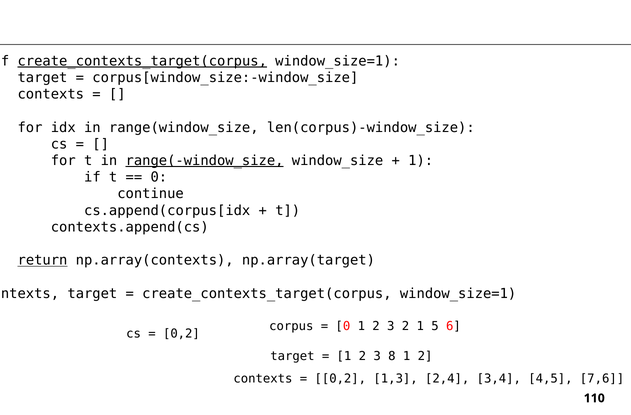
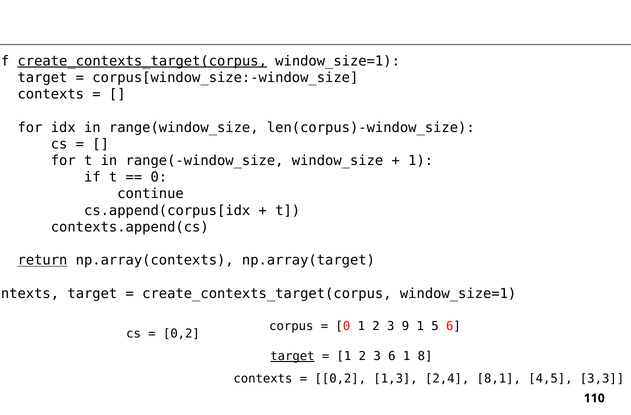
range(-window_size underline: present -> none
3 2: 2 -> 9
target at (292, 356) underline: none -> present
3 8: 8 -> 6
2 at (425, 356): 2 -> 8
3,4: 3,4 -> 8,1
7,6: 7,6 -> 3,3
